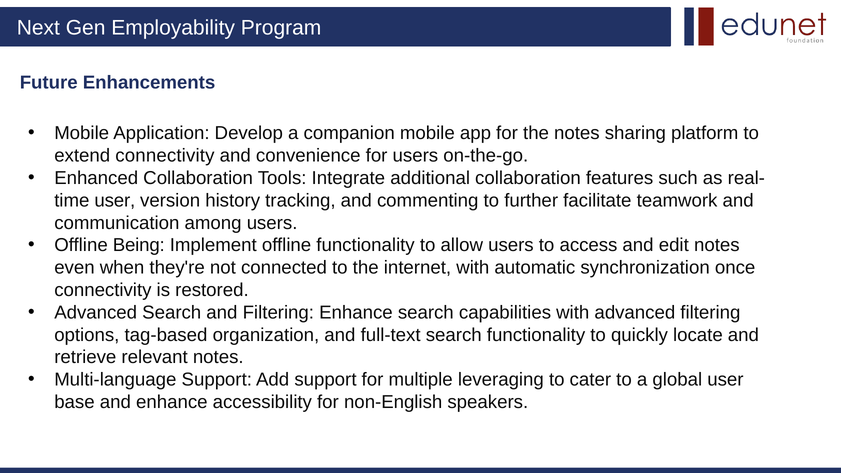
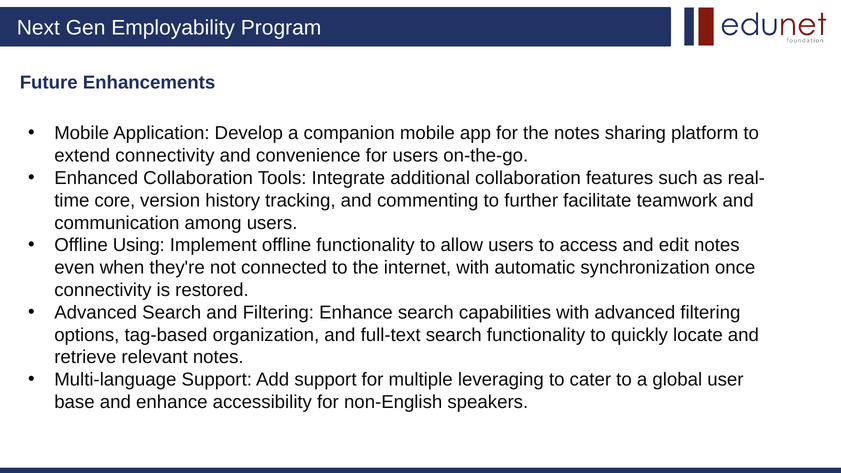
user at (115, 200): user -> core
Being: Being -> Using
